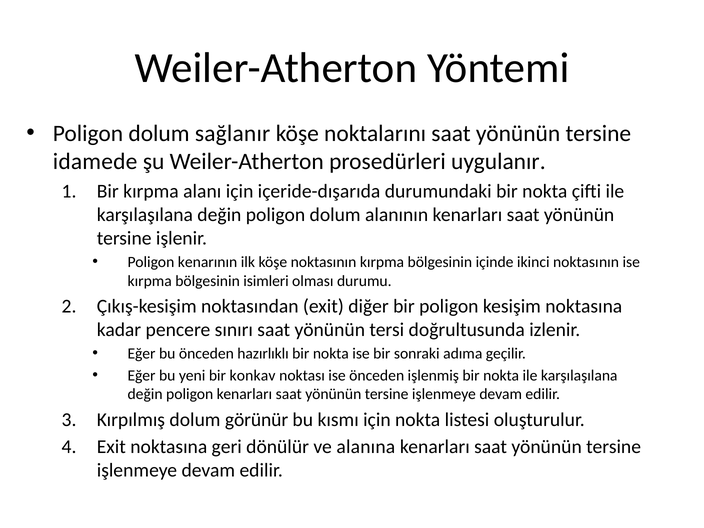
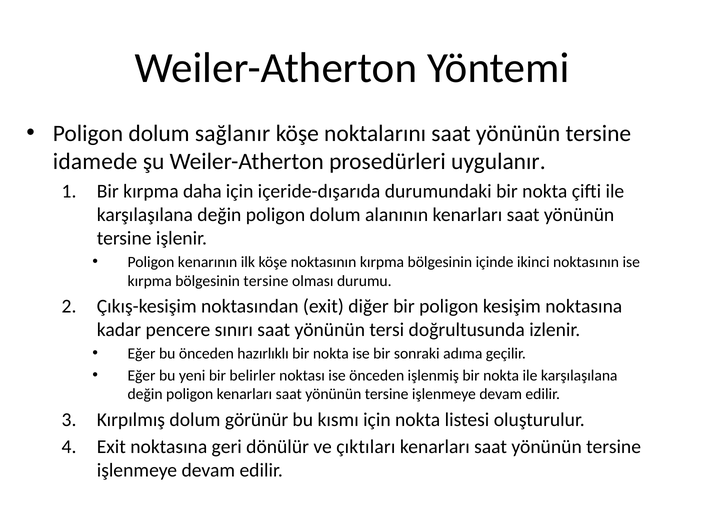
alanı: alanı -> daha
bölgesinin isimleri: isimleri -> tersine
konkav: konkav -> belirler
alanına: alanına -> çıktıları
